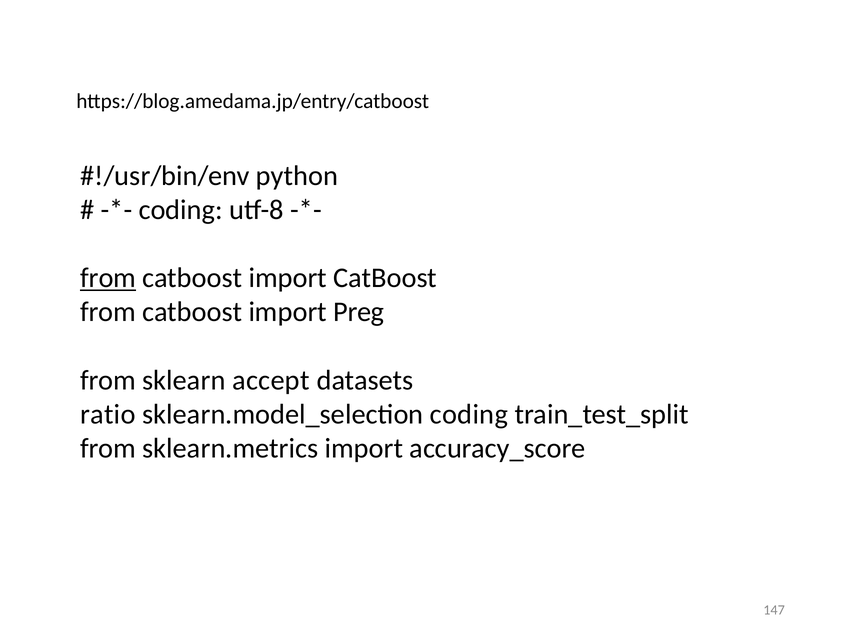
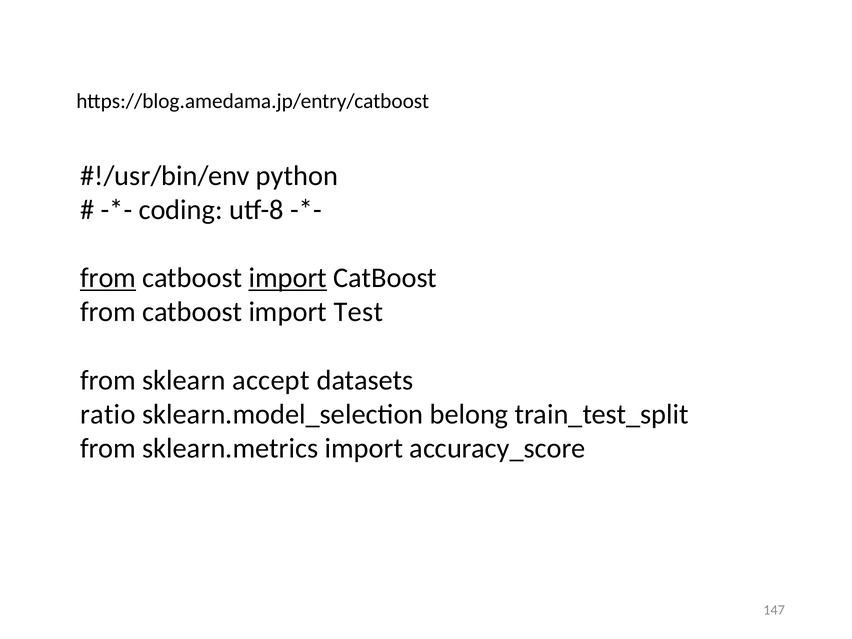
import at (288, 278) underline: none -> present
Preg: Preg -> Test
sklearn.model_selection coding: coding -> belong
